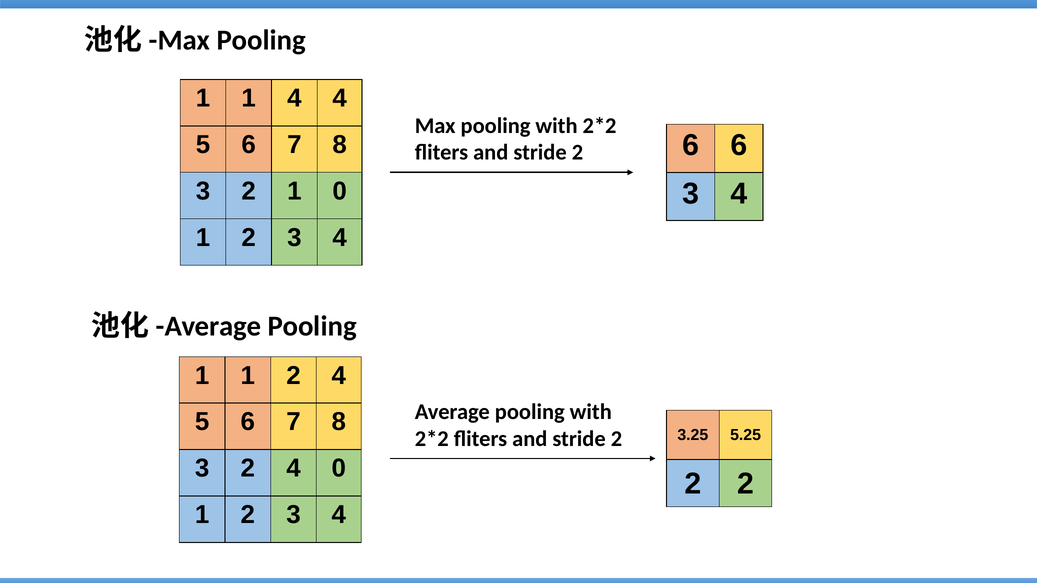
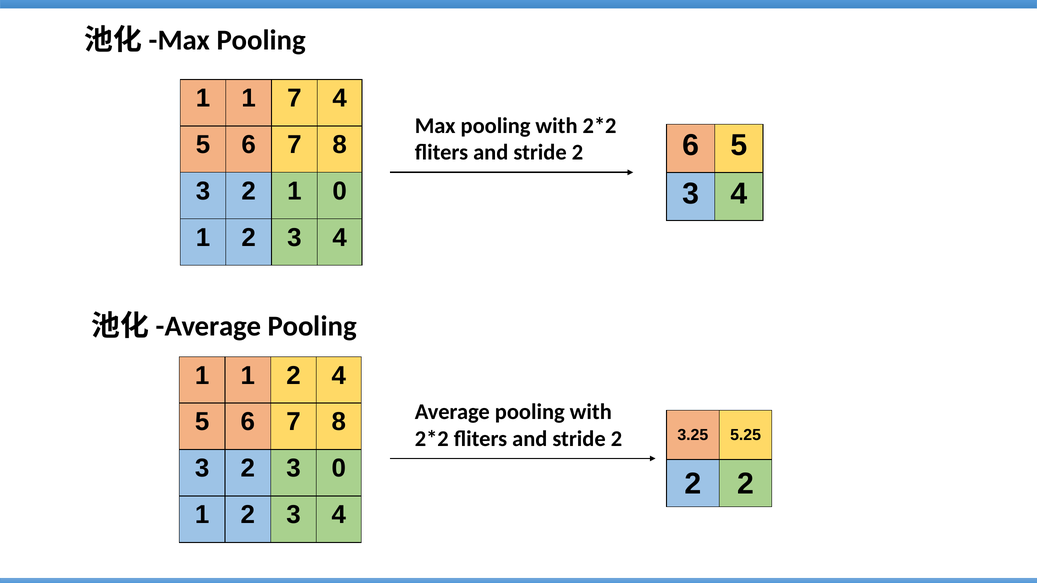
1 4: 4 -> 7
6 6: 6 -> 5
3 2 4: 4 -> 3
